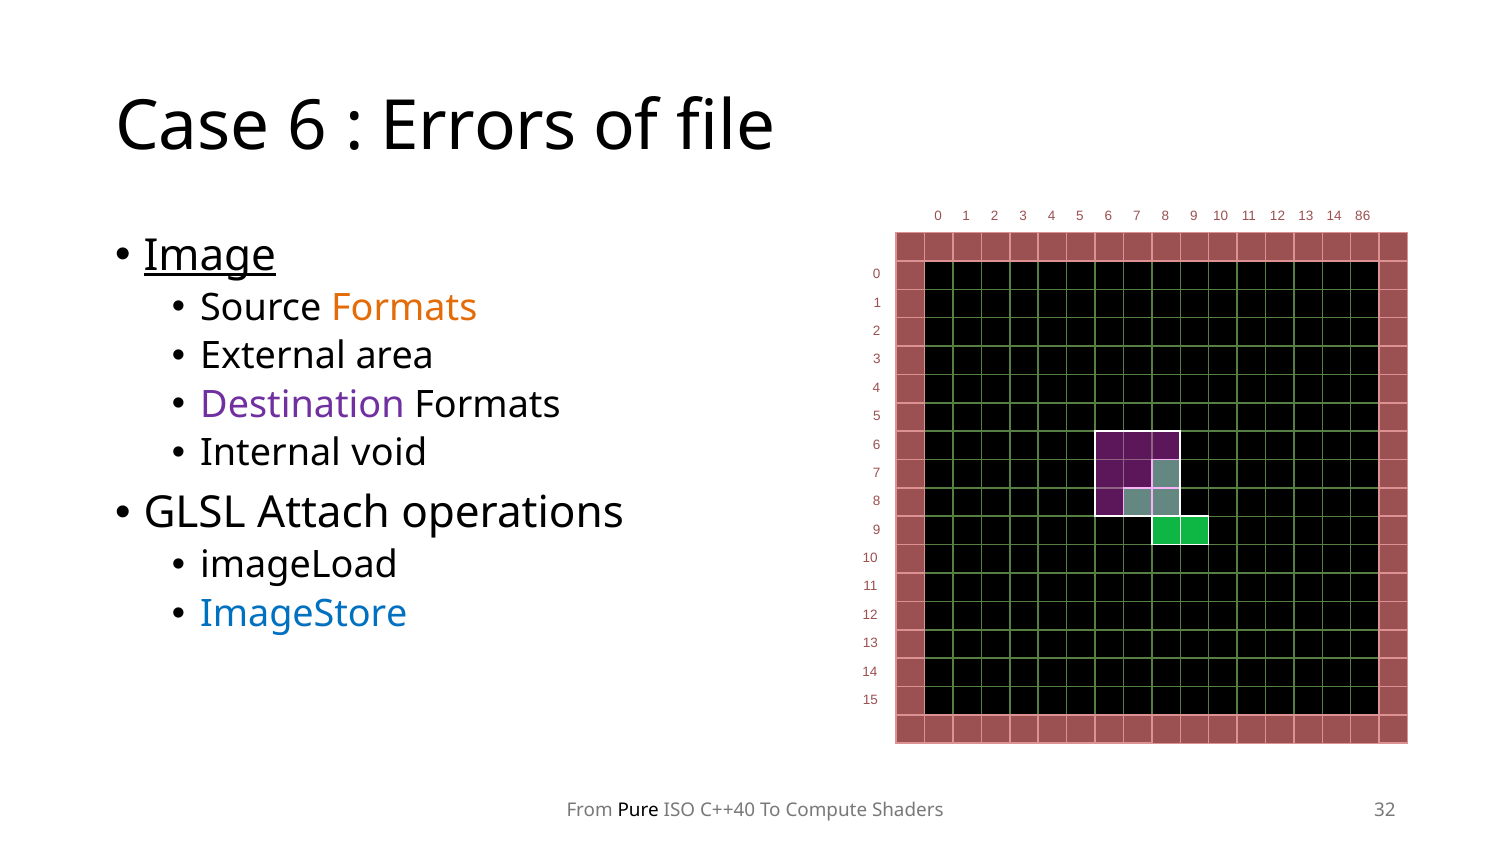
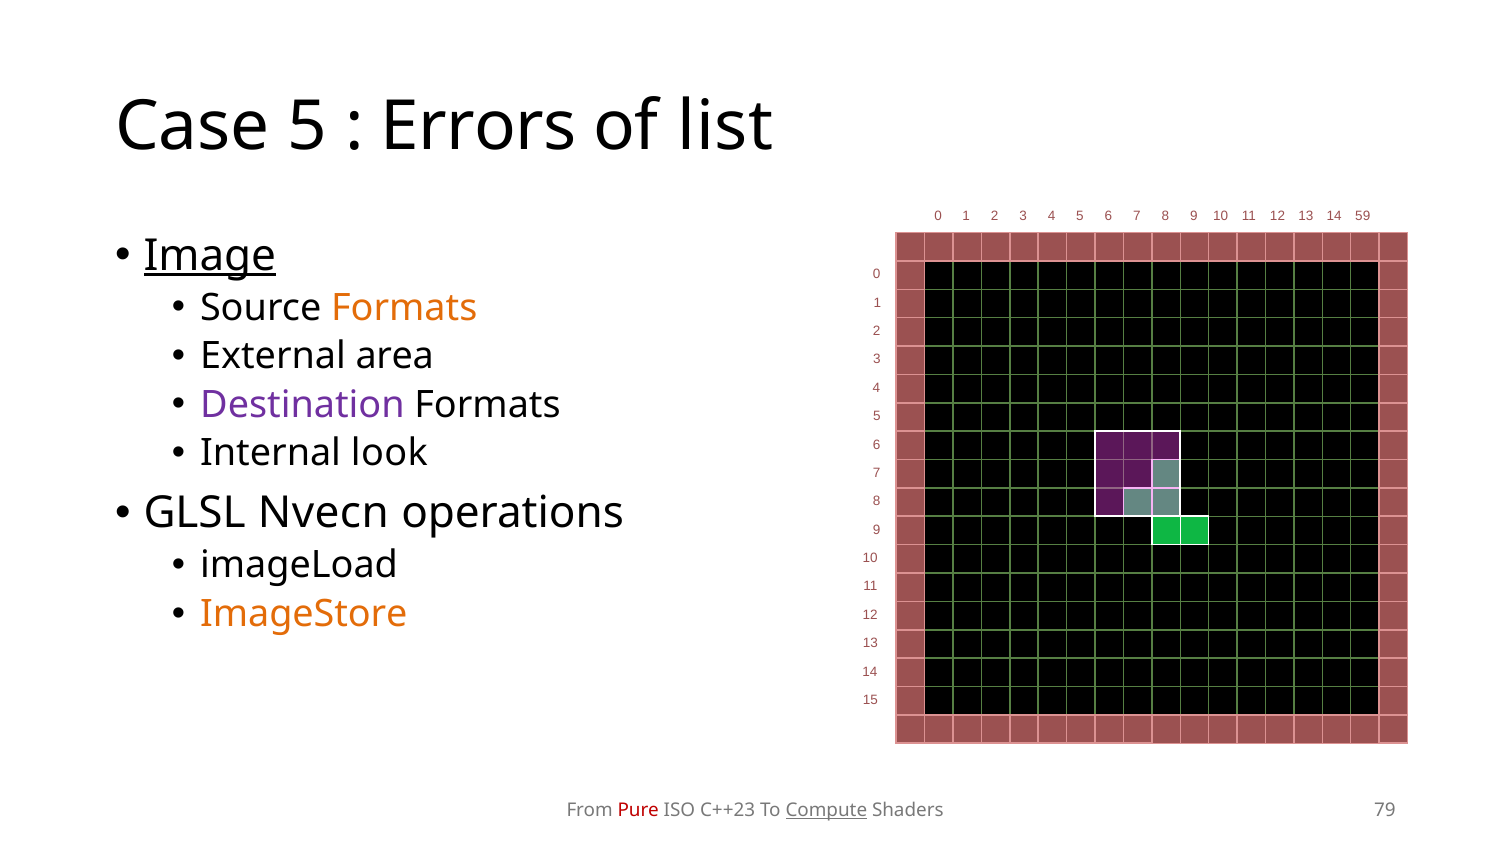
Case 6: 6 -> 5
file: file -> list
86: 86 -> 59
void: void -> look
Attach: Attach -> Nvecn
ImageStore colour: blue -> orange
Pure colour: black -> red
C++40: C++40 -> C++23
Compute underline: none -> present
32: 32 -> 79
